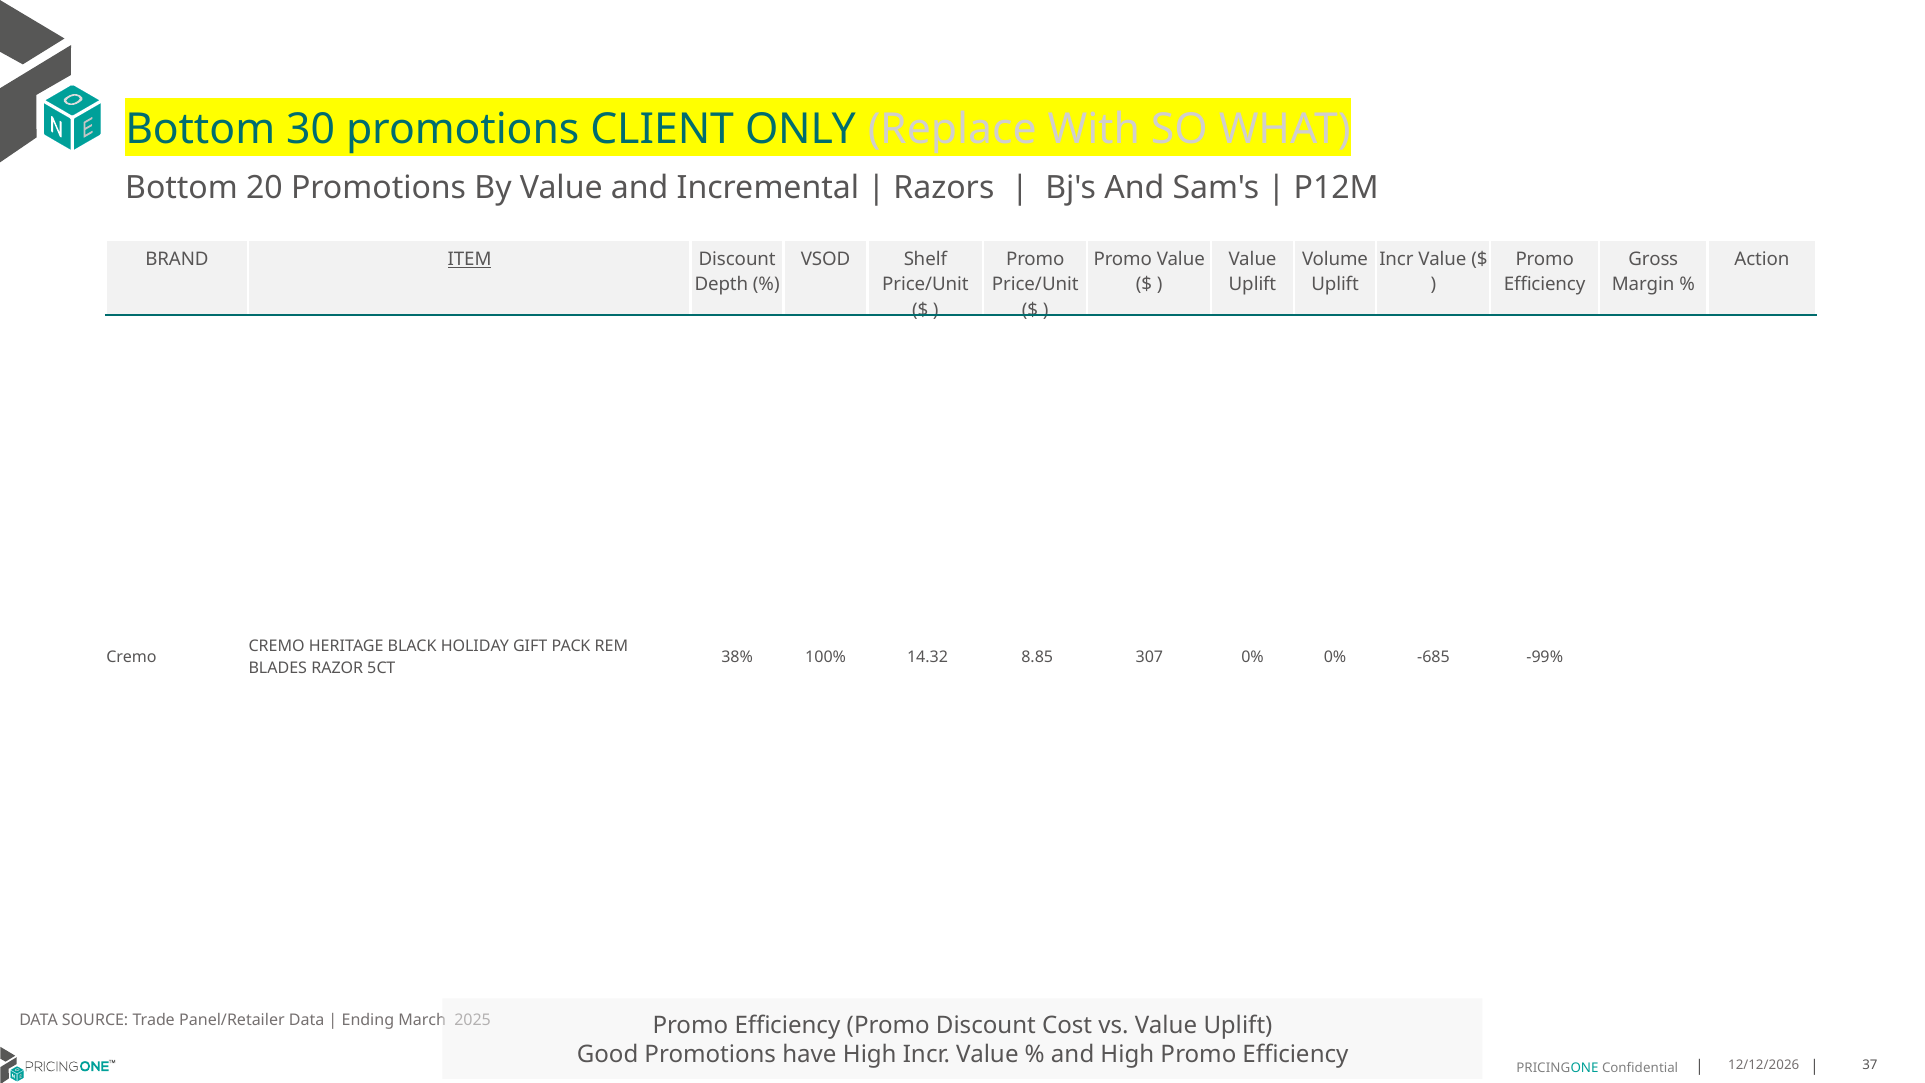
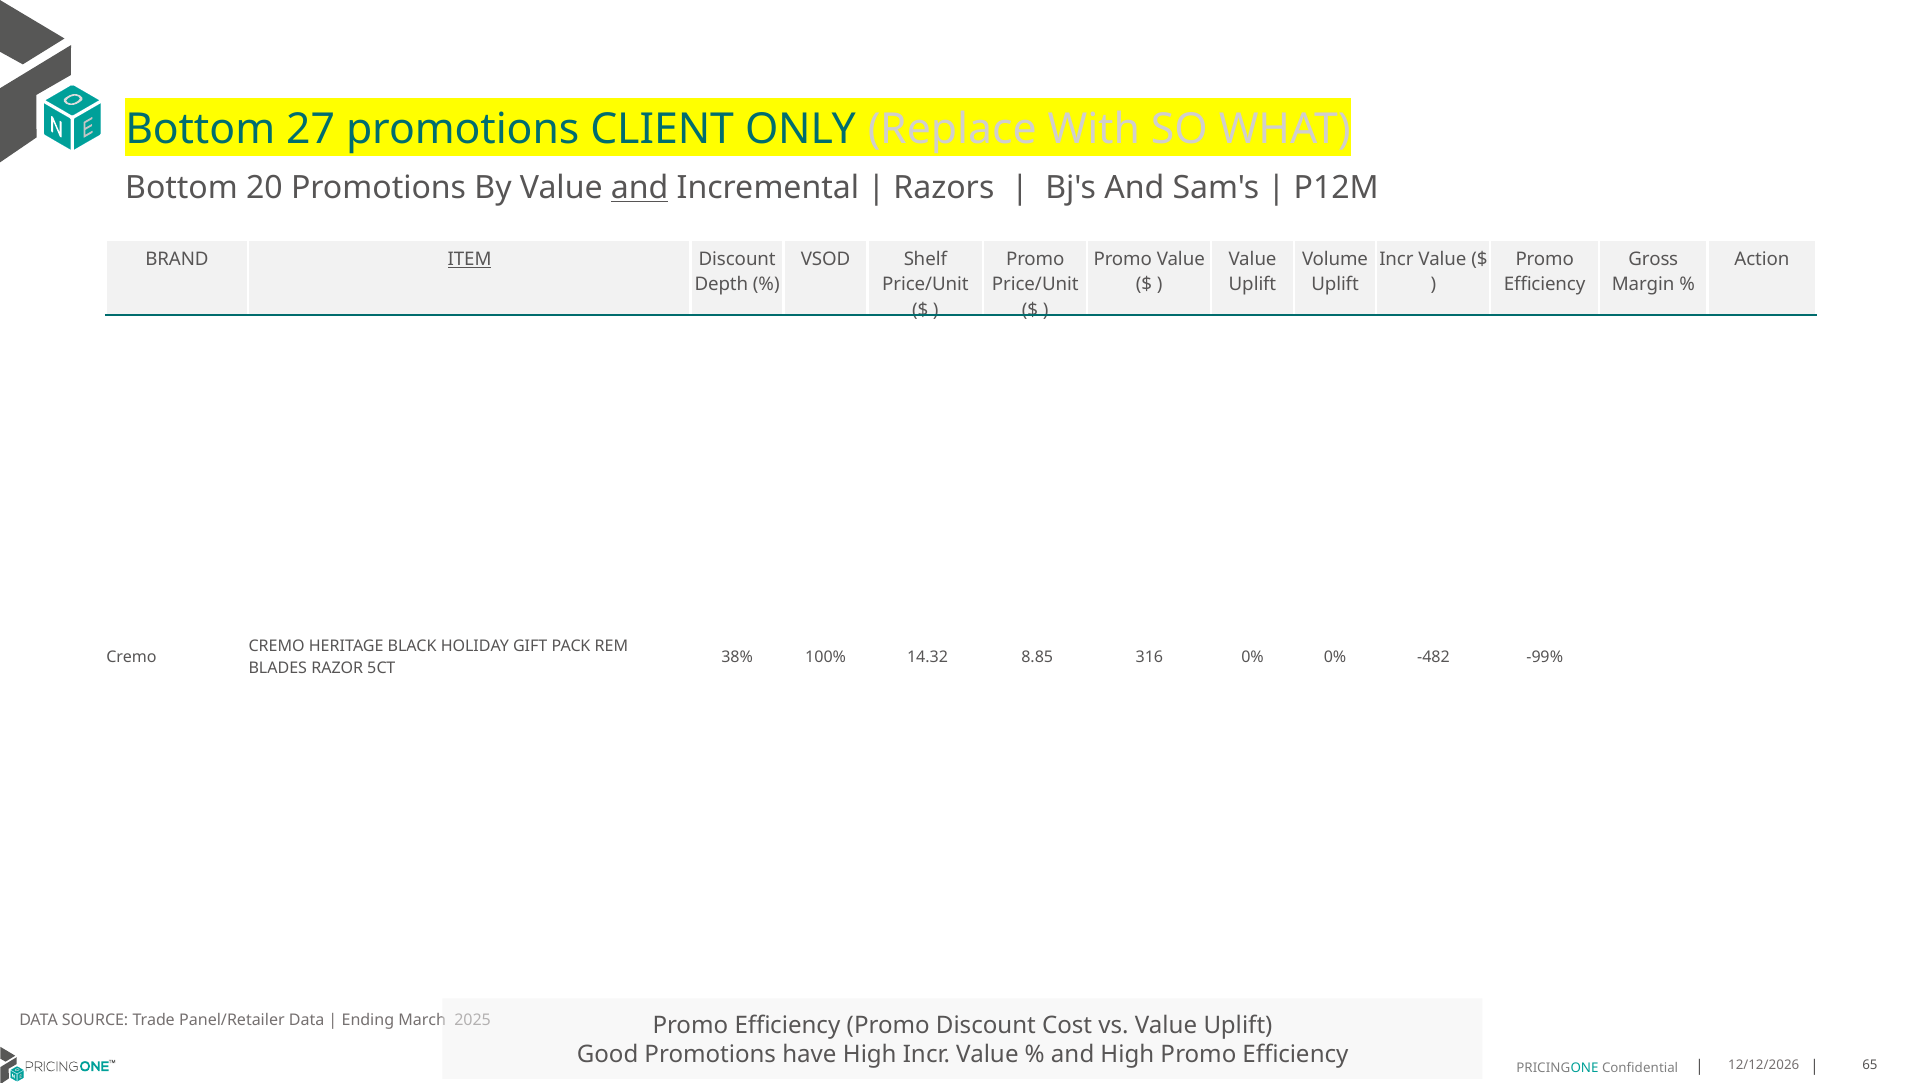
30: 30 -> 27
and at (640, 188) underline: none -> present
307: 307 -> 316
-685: -685 -> -482
37: 37 -> 65
